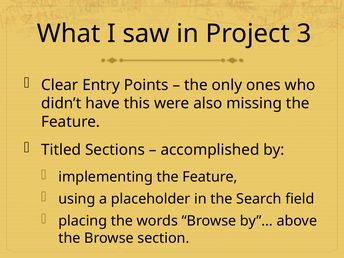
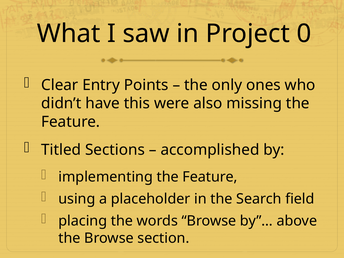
3: 3 -> 0
